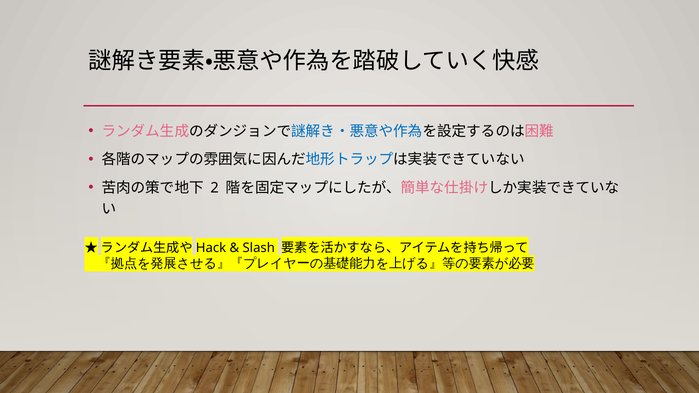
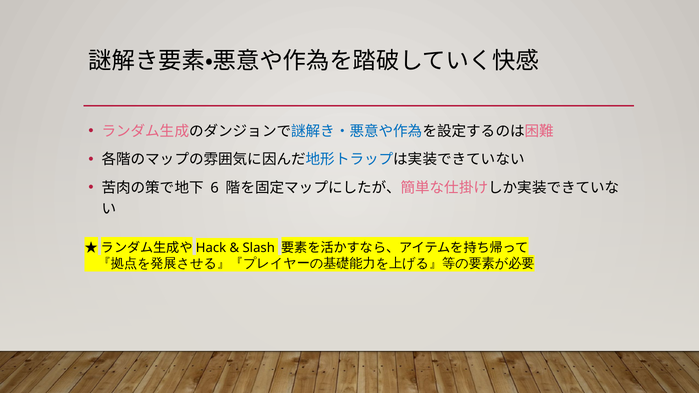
2: 2 -> 6
